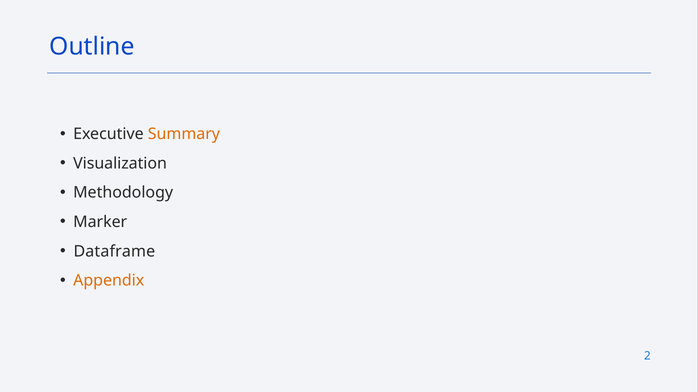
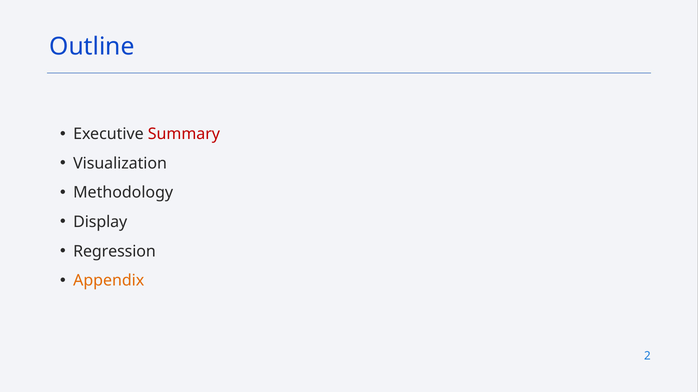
Summary colour: orange -> red
Marker: Marker -> Display
Dataframe: Dataframe -> Regression
